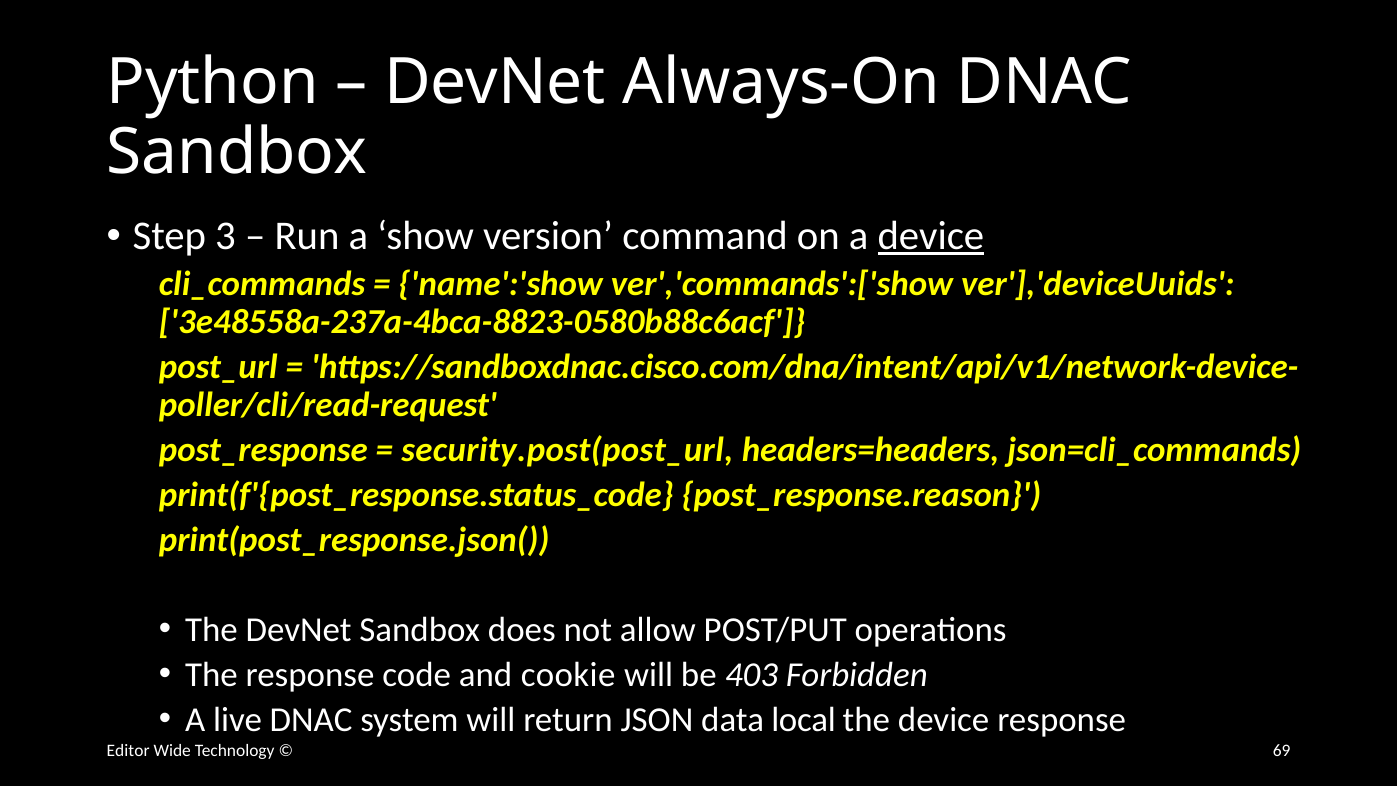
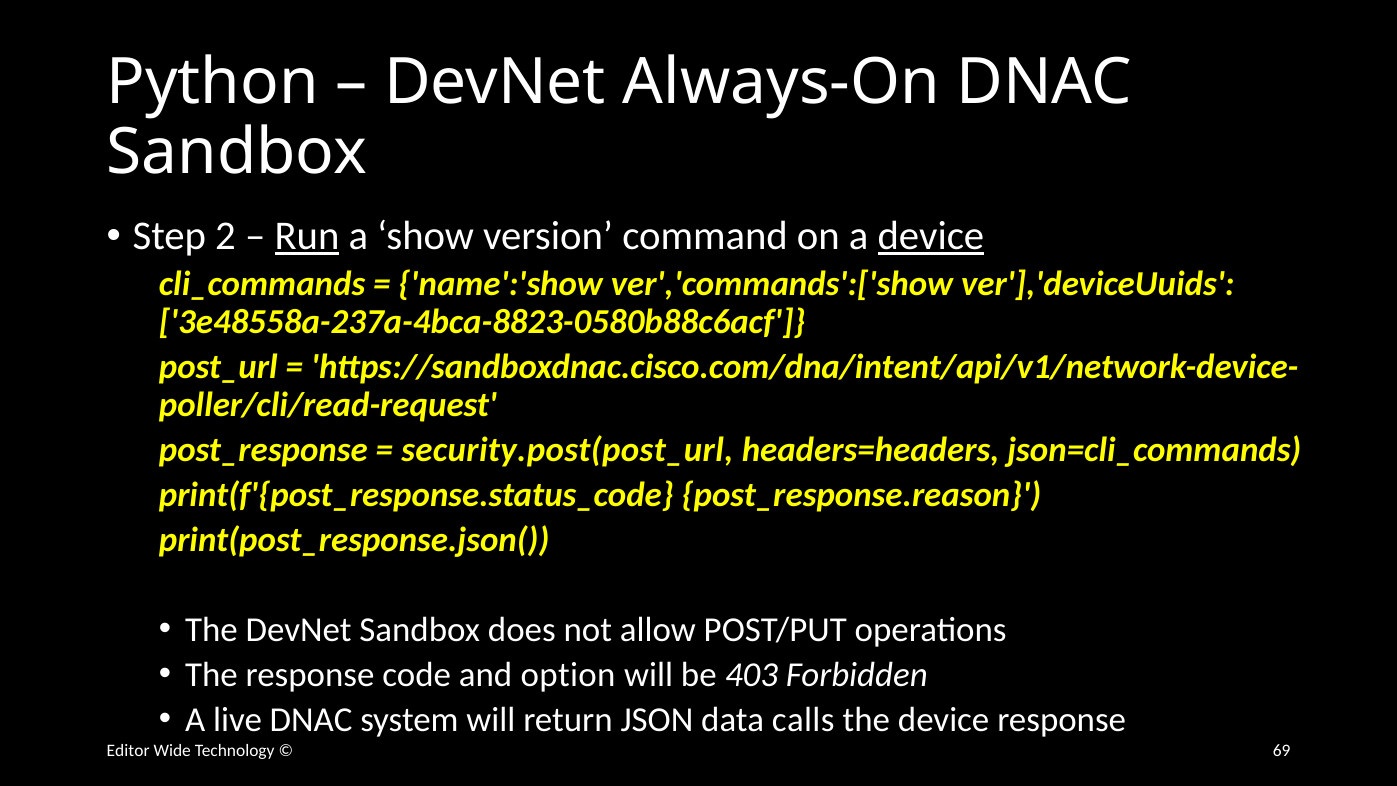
3: 3 -> 2
Run underline: none -> present
cookie: cookie -> option
local: local -> calls
